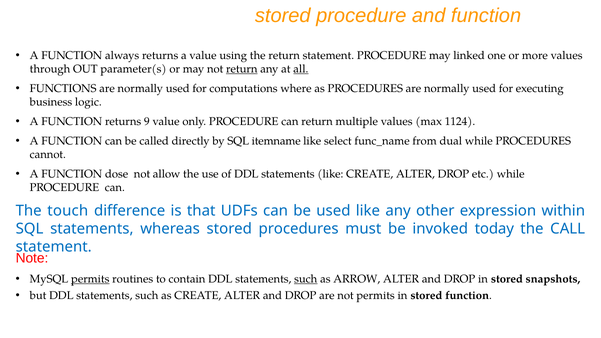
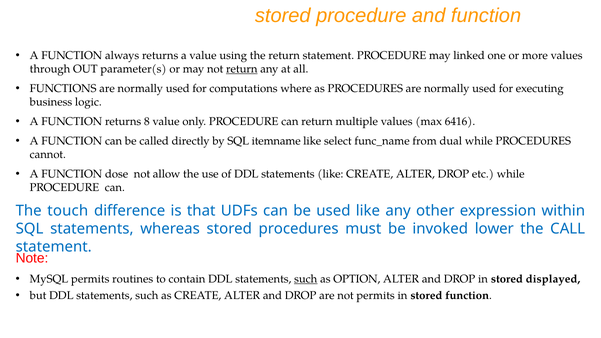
all underline: present -> none
9: 9 -> 8
1124: 1124 -> 6416
today: today -> lower
permits at (90, 279) underline: present -> none
ARROW: ARROW -> OPTION
snapshots: snapshots -> displayed
